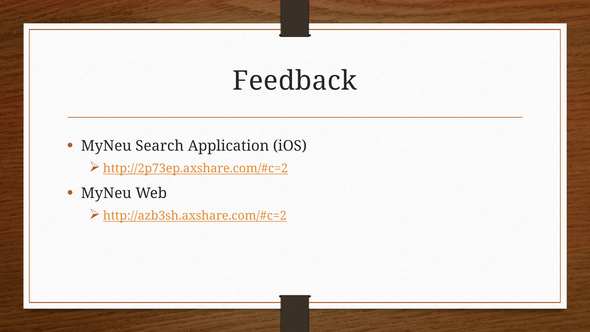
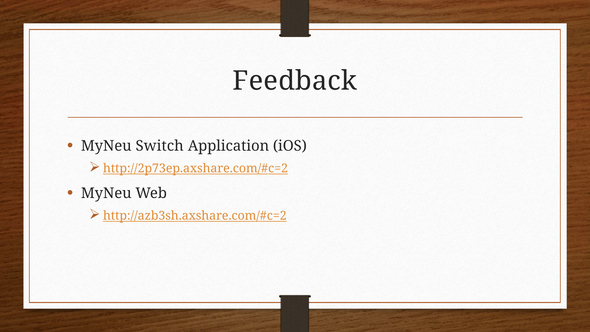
Search: Search -> Switch
